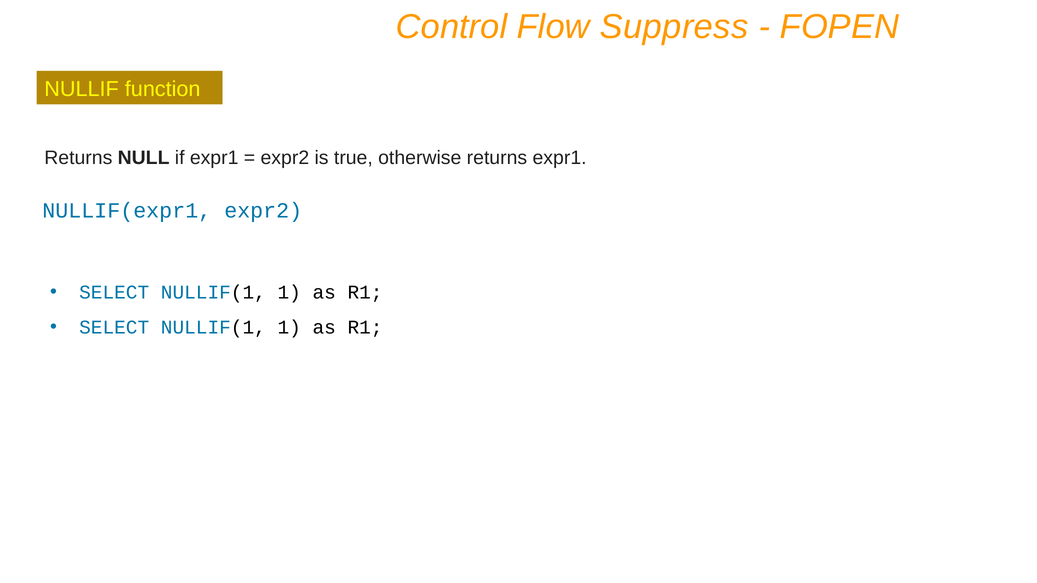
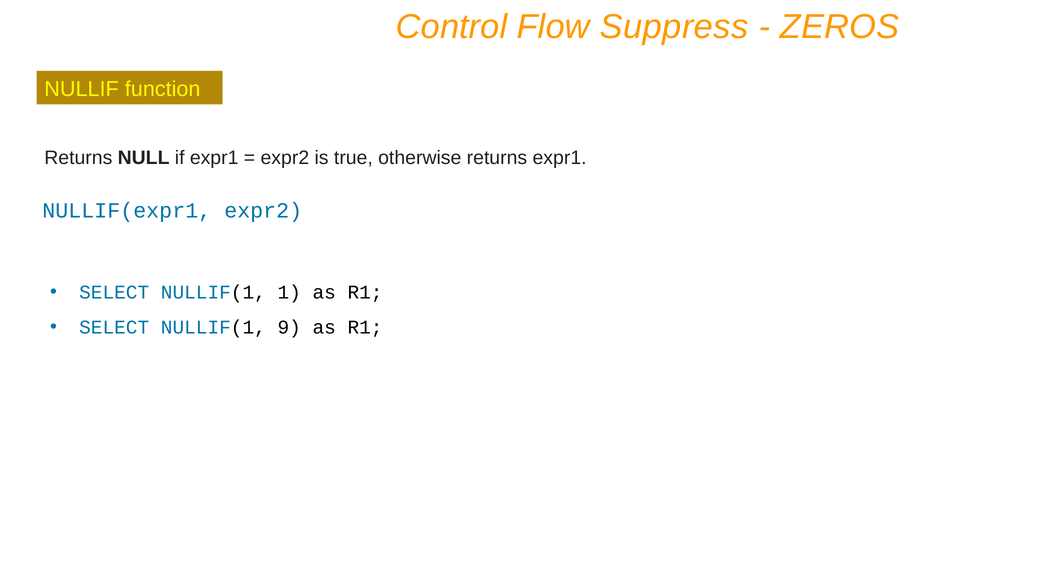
FOPEN: FOPEN -> ZEROS
1 at (289, 327): 1 -> 9
